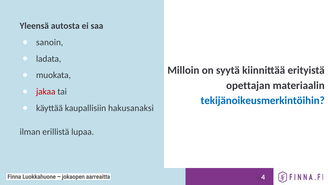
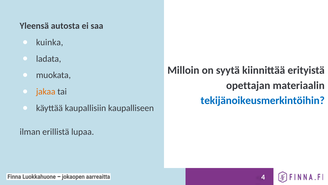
sanoin: sanoin -> kuinka
jakaa colour: red -> orange
hakusanaksi: hakusanaksi -> kaupalliseen
